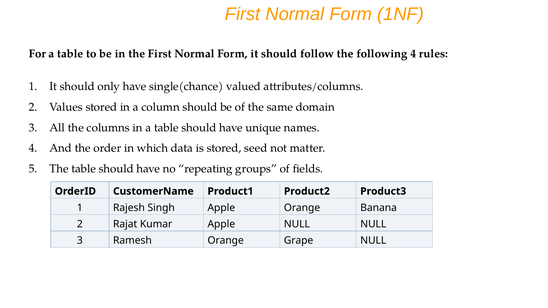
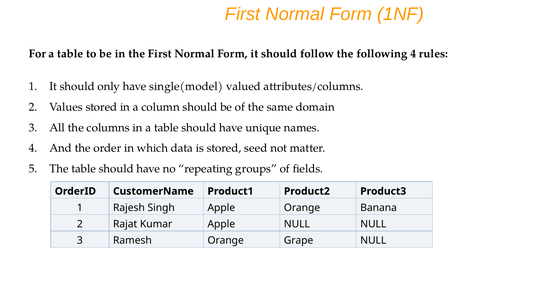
single(chance: single(chance -> single(model
